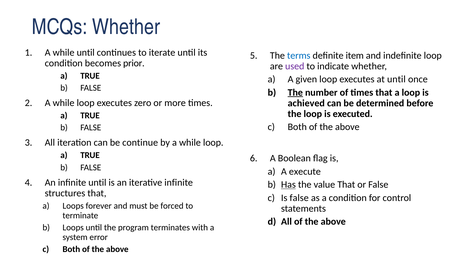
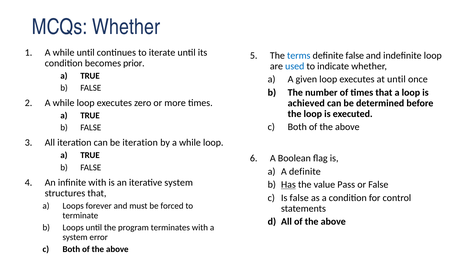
definite item: item -> false
used colour: purple -> blue
The at (295, 92) underline: present -> none
be continue: continue -> iteration
A execute: execute -> definite
infinite until: until -> with
iterative infinite: infinite -> system
value That: That -> Pass
